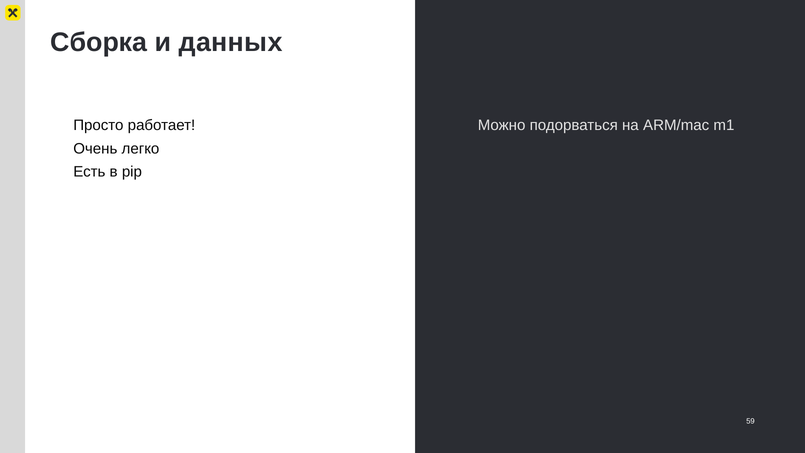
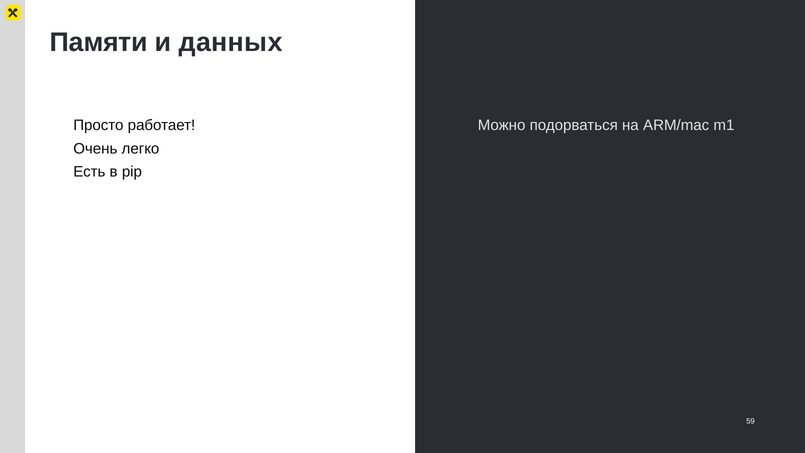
Сборка: Сборка -> Памяти
